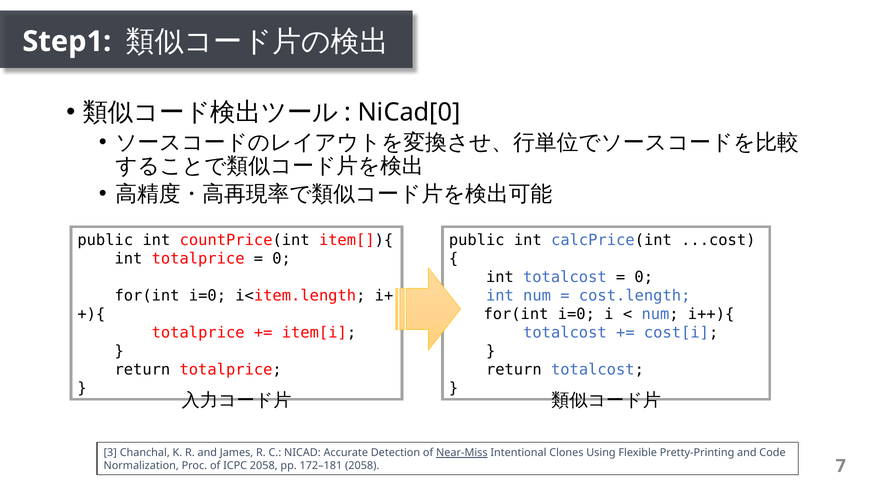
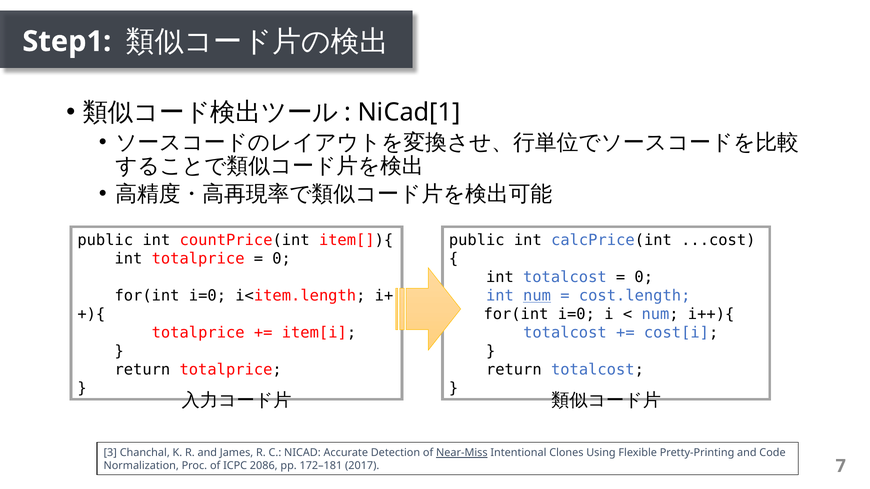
NiCad[0: NiCad[0 -> NiCad[1
num at (537, 296) underline: none -> present
ICPC 2058: 2058 -> 2086
172–181 2058: 2058 -> 2017
